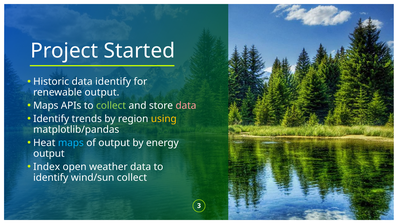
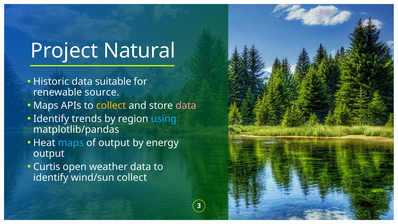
Started: Started -> Natural
data identify: identify -> suitable
renewable output: output -> source
collect at (111, 106) colour: light green -> yellow
using colour: yellow -> light blue
Index: Index -> Curtis
